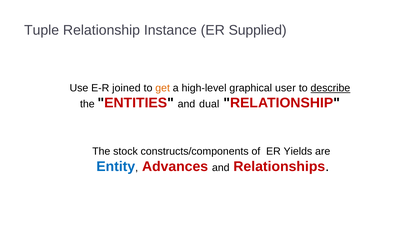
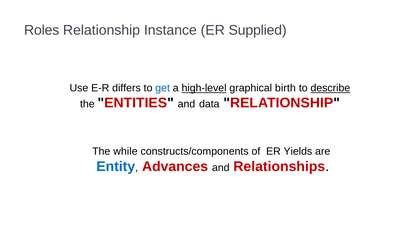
Tuple: Tuple -> Roles
joined: joined -> differs
get colour: orange -> blue
high-level underline: none -> present
user: user -> birth
dual: dual -> data
stock: stock -> while
